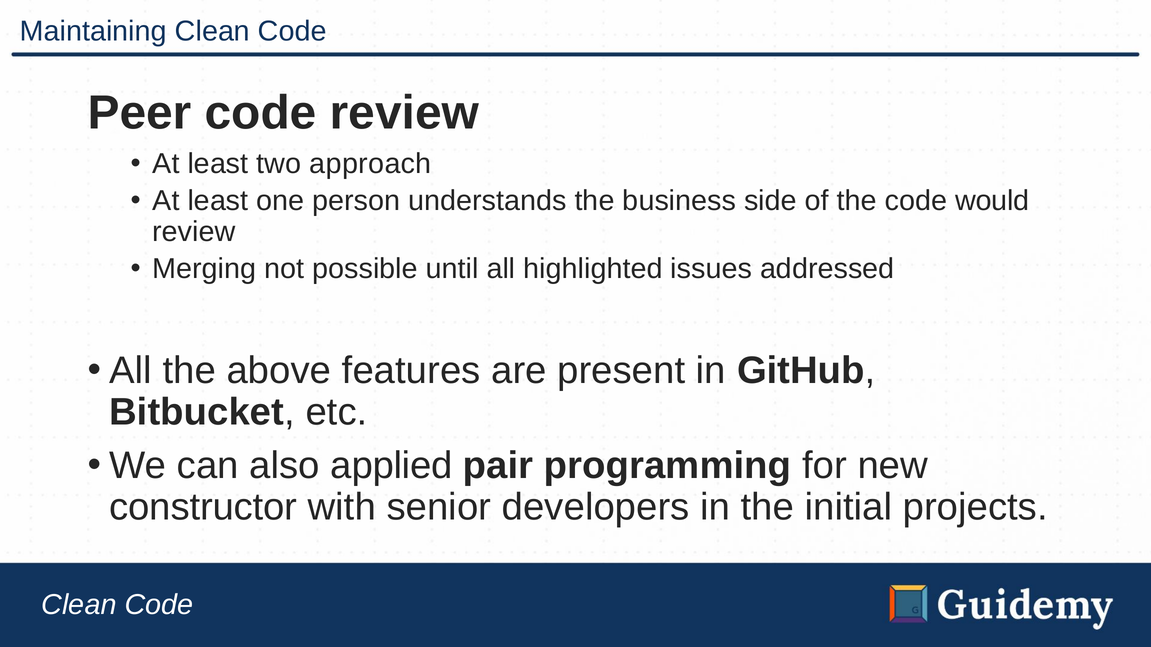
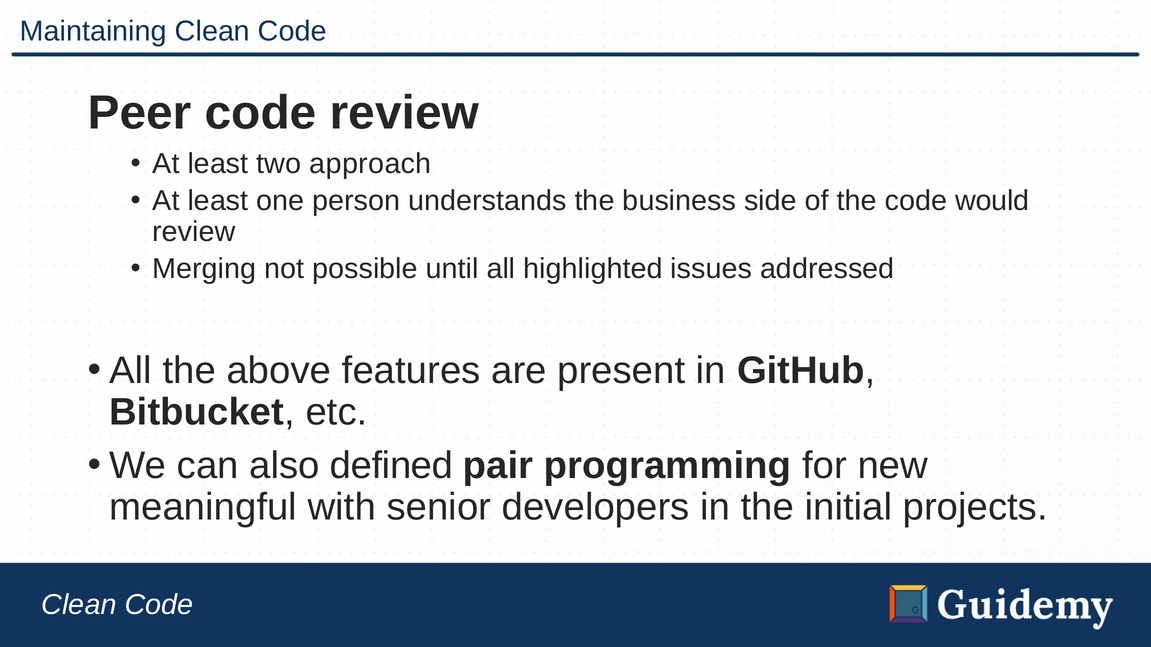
applied: applied -> defined
constructor: constructor -> meaningful
